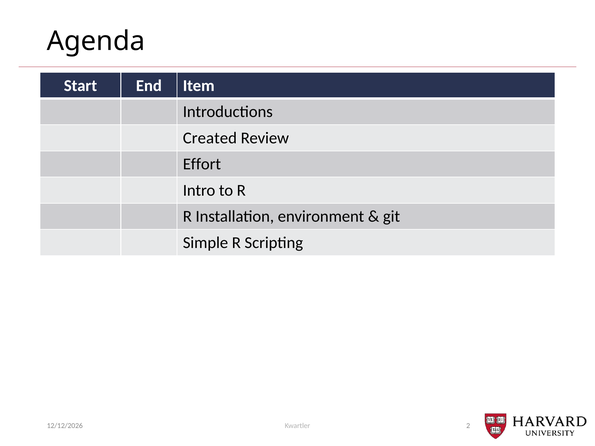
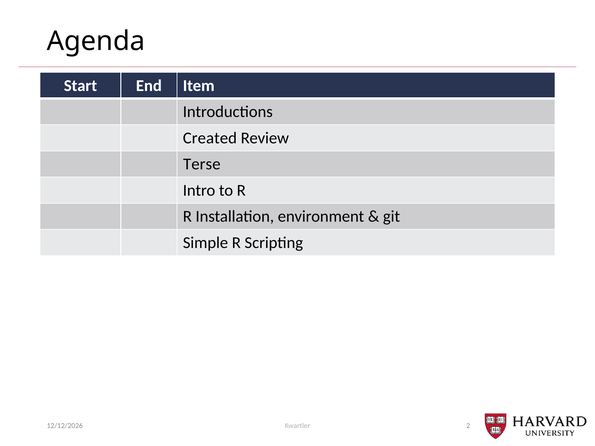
Effort: Effort -> Terse
